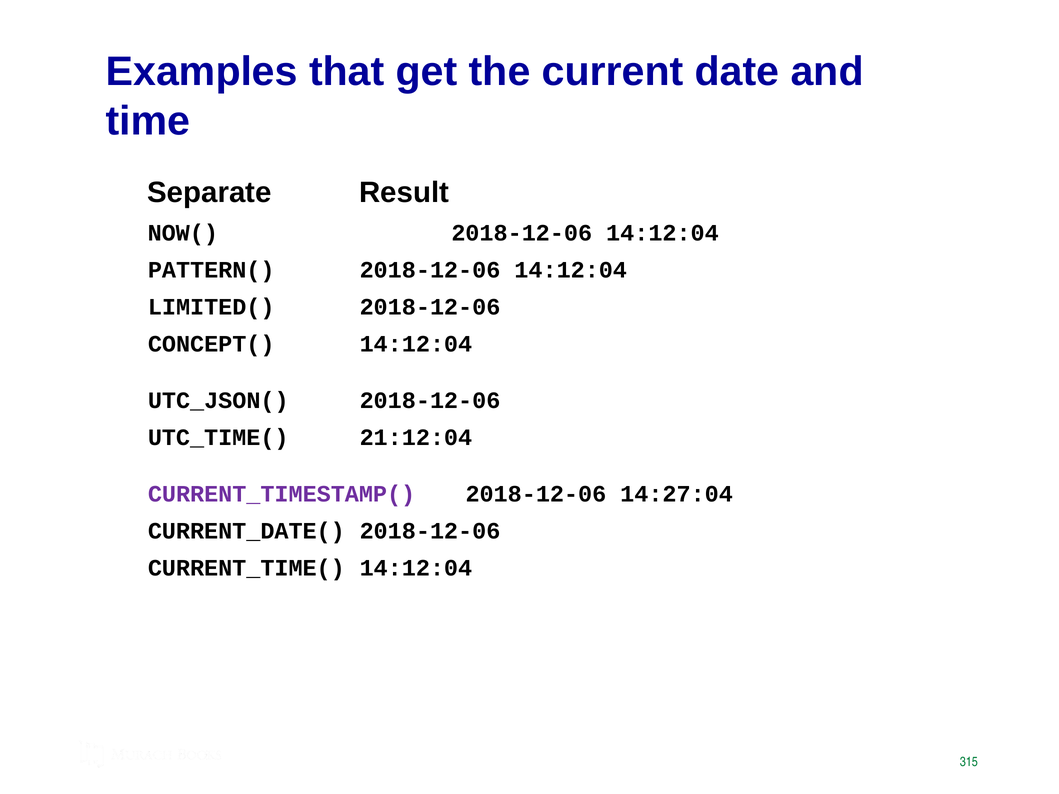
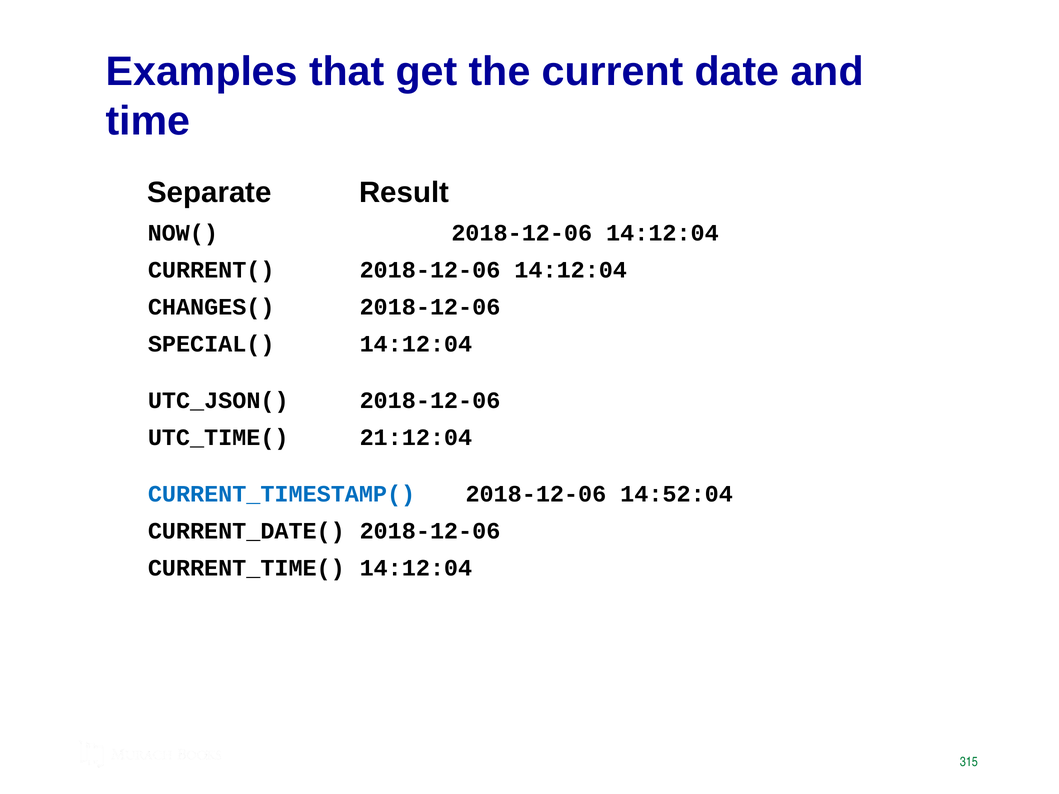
PATTERN(: PATTERN( -> CURRENT(
LIMITED(: LIMITED( -> CHANGES(
CONCEPT(: CONCEPT( -> SPECIAL(
CURRENT_TIMESTAMP( colour: purple -> blue
14:27:04: 14:27:04 -> 14:52:04
